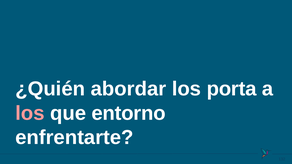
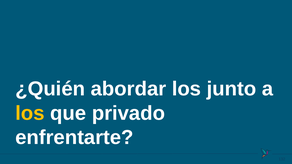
porta: porta -> junto
los at (30, 113) colour: pink -> yellow
entorno: entorno -> privado
